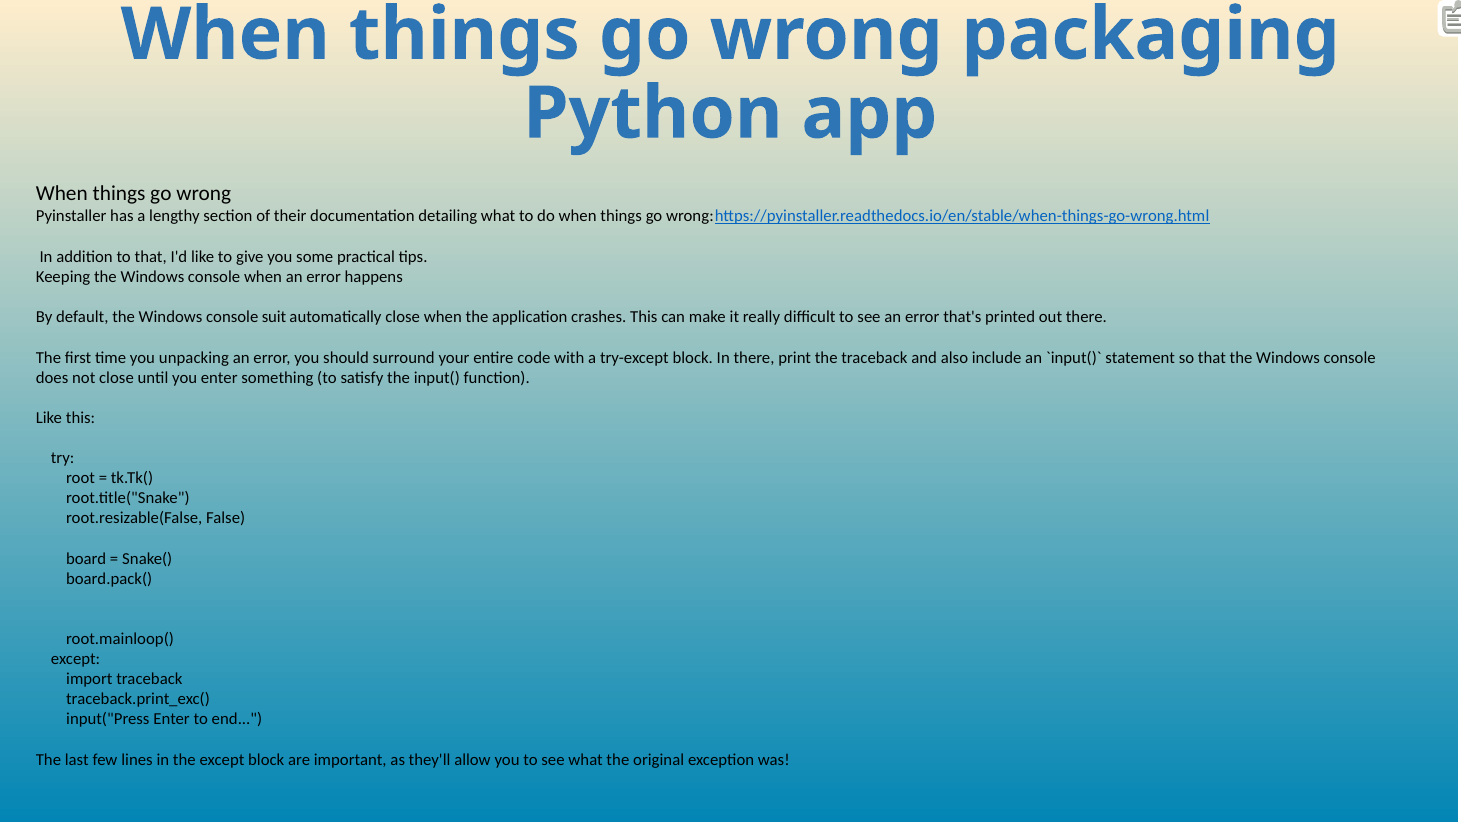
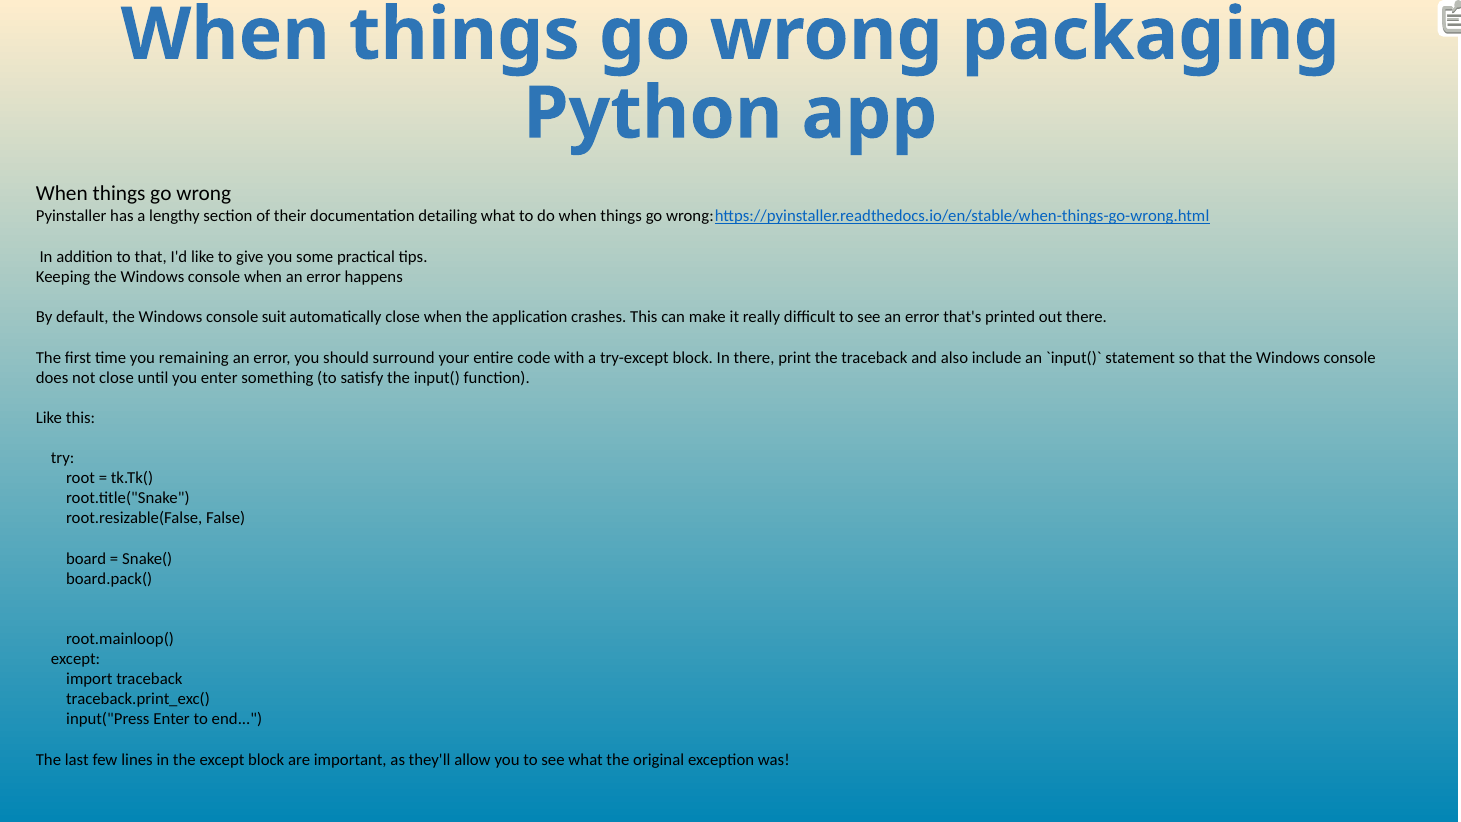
unpacking: unpacking -> remaining
